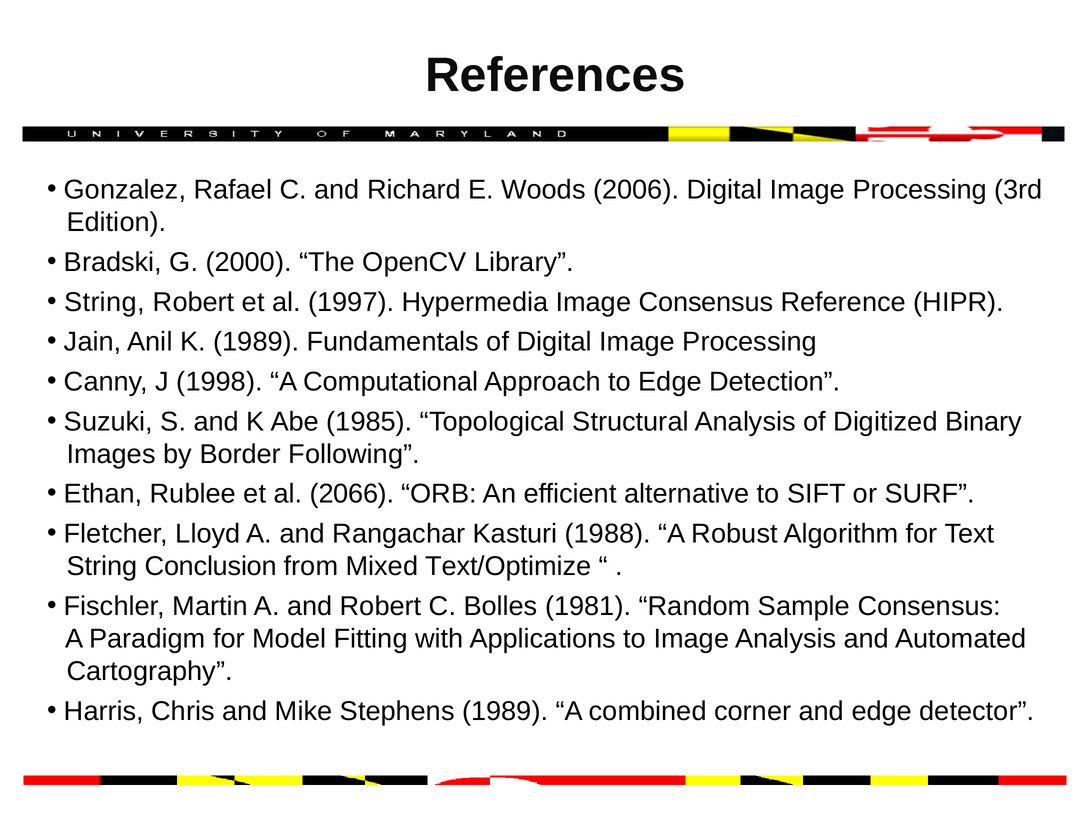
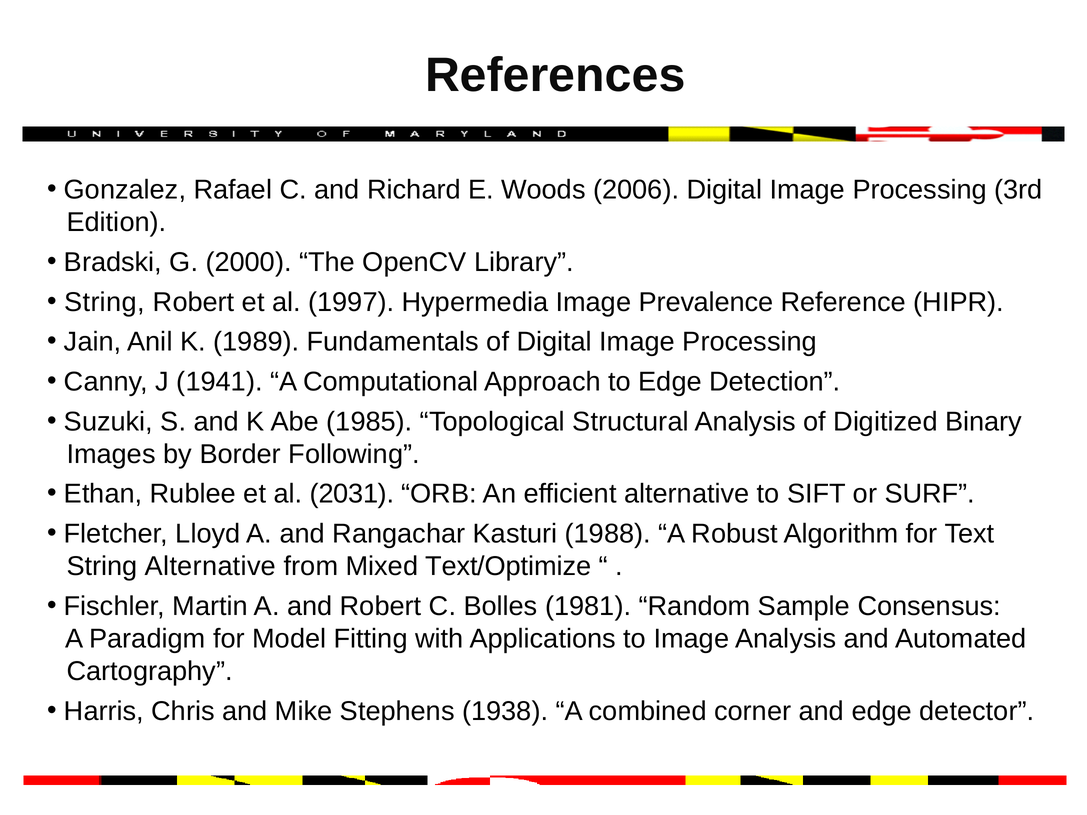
Image Consensus: Consensus -> Prevalence
1998: 1998 -> 1941
2066: 2066 -> 2031
String Conclusion: Conclusion -> Alternative
Stephens 1989: 1989 -> 1938
